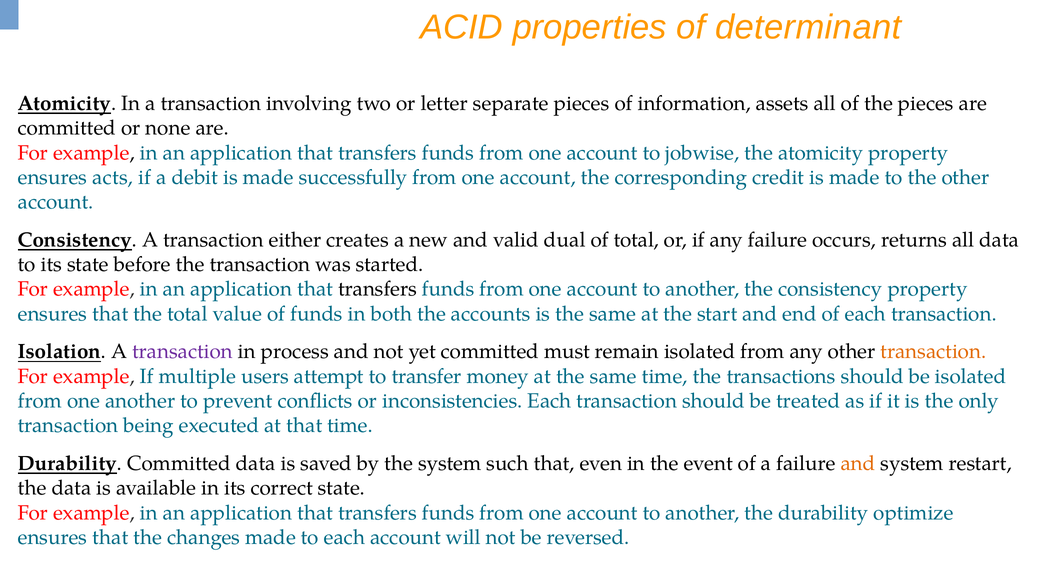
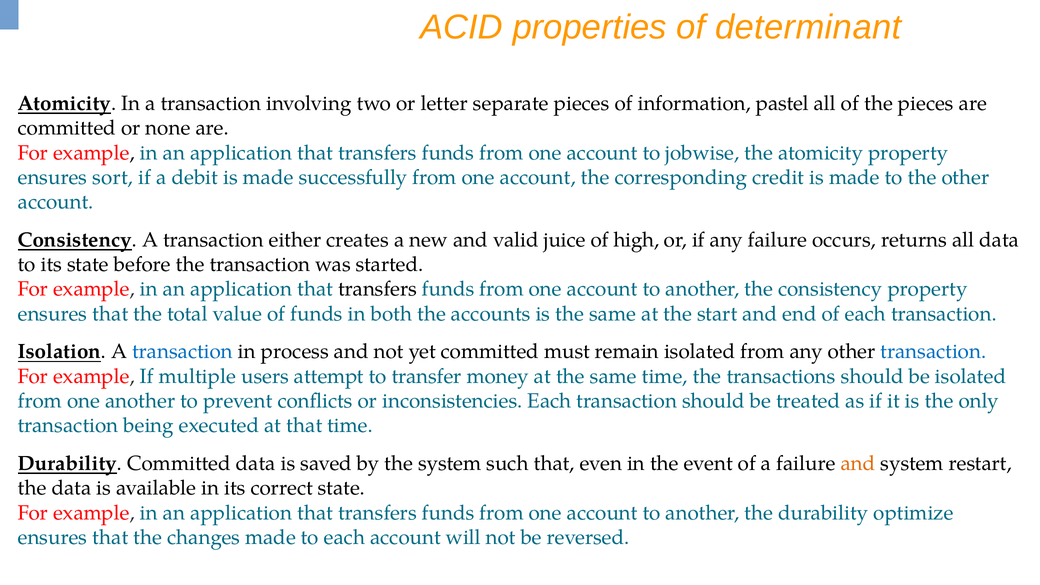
assets: assets -> pastel
acts: acts -> sort
dual: dual -> juice
of total: total -> high
transaction at (183, 352) colour: purple -> blue
transaction at (933, 352) colour: orange -> blue
